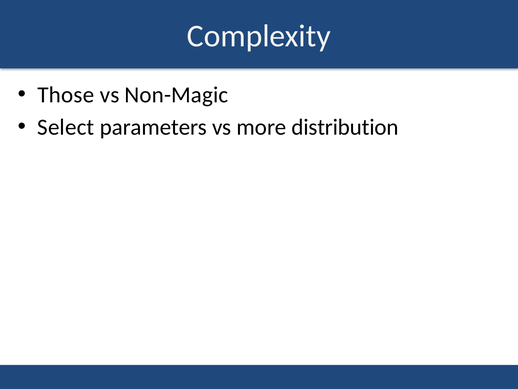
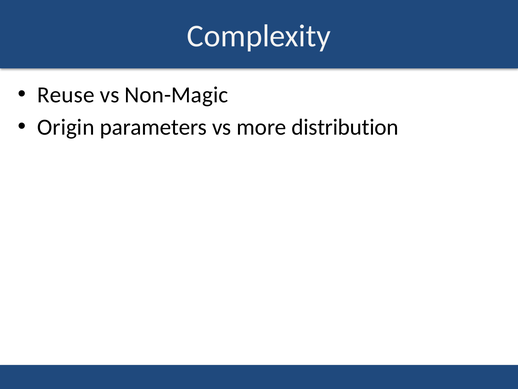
Those: Those -> Reuse
Select: Select -> Origin
